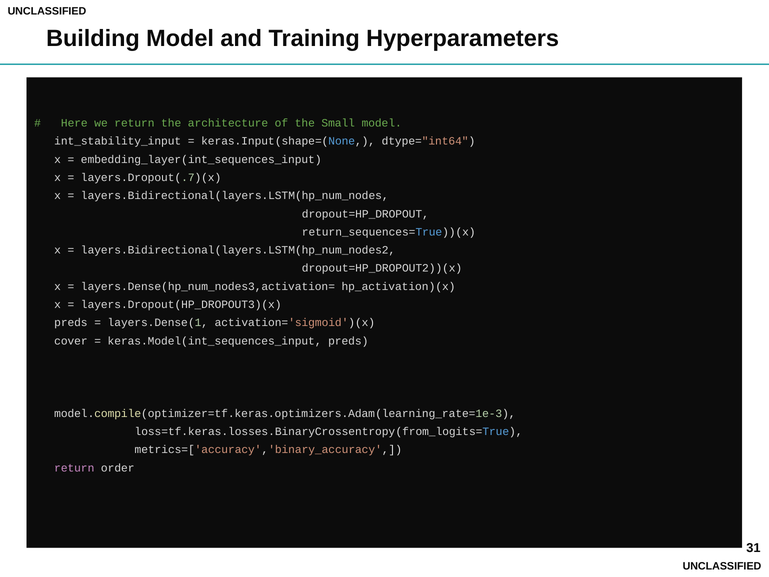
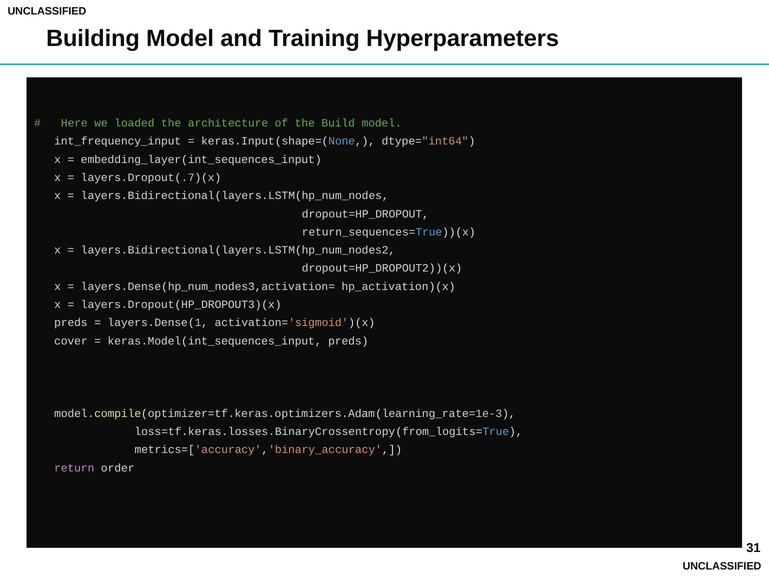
we return: return -> loaded
Small: Small -> Build
int_stability_input: int_stability_input -> int_frequency_input
